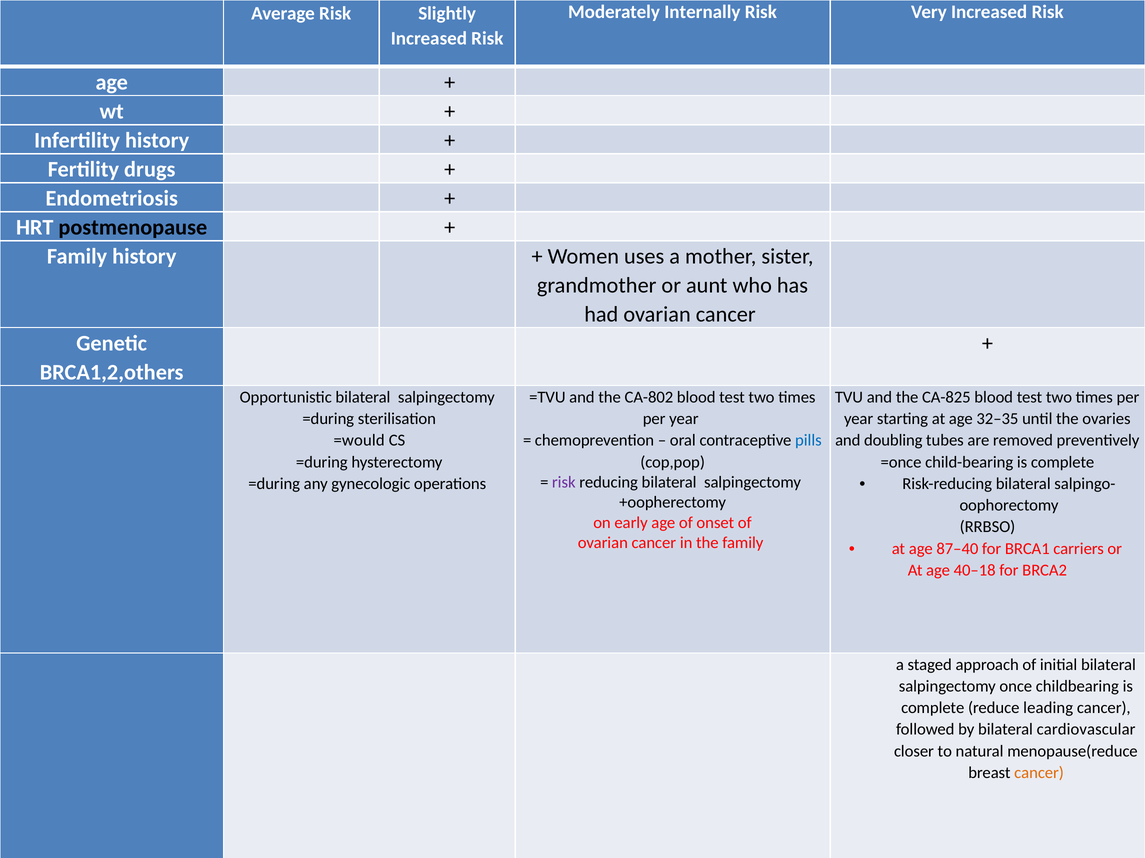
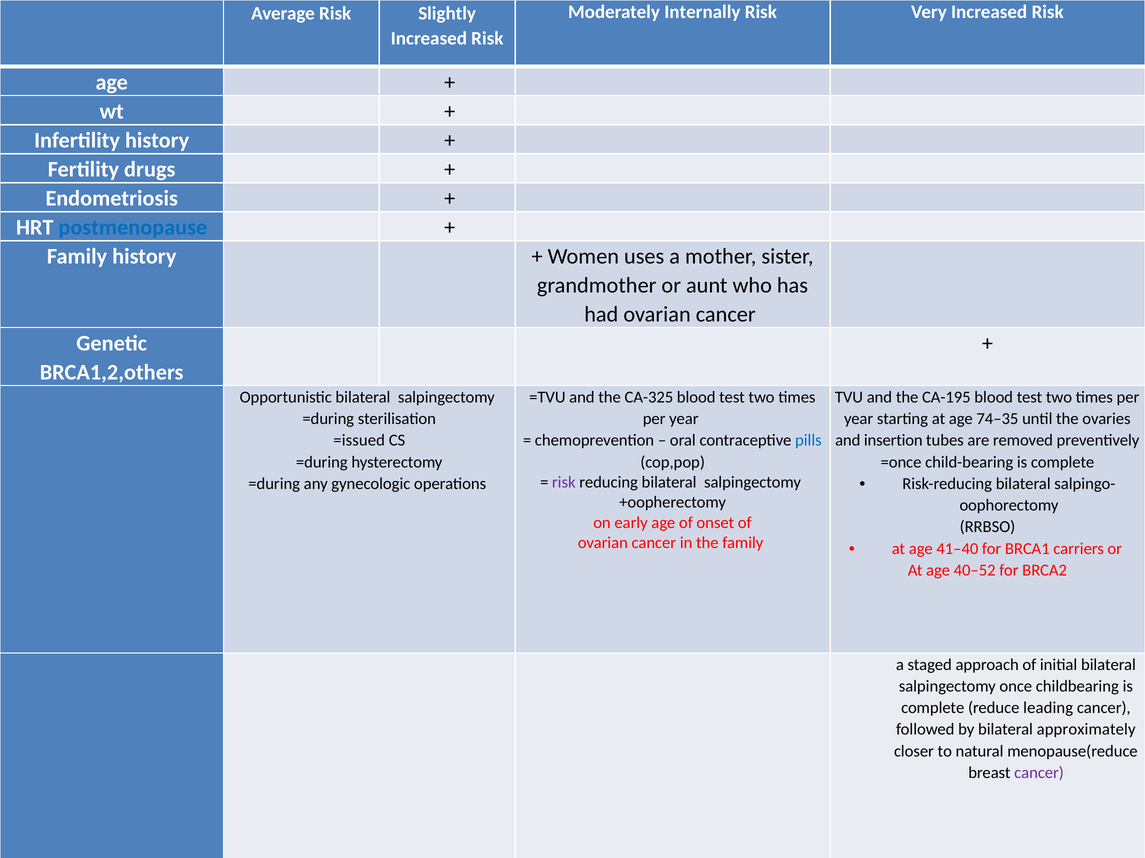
postmenopause colour: black -> blue
CA-802: CA-802 -> CA-325
CA-825: CA-825 -> CA-195
32–35: 32–35 -> 74–35
=would: =would -> =issued
doubling: doubling -> insertion
87–40: 87–40 -> 41–40
40–18: 40–18 -> 40–52
cardiovascular: cardiovascular -> approximately
cancer at (1039, 773) colour: orange -> purple
